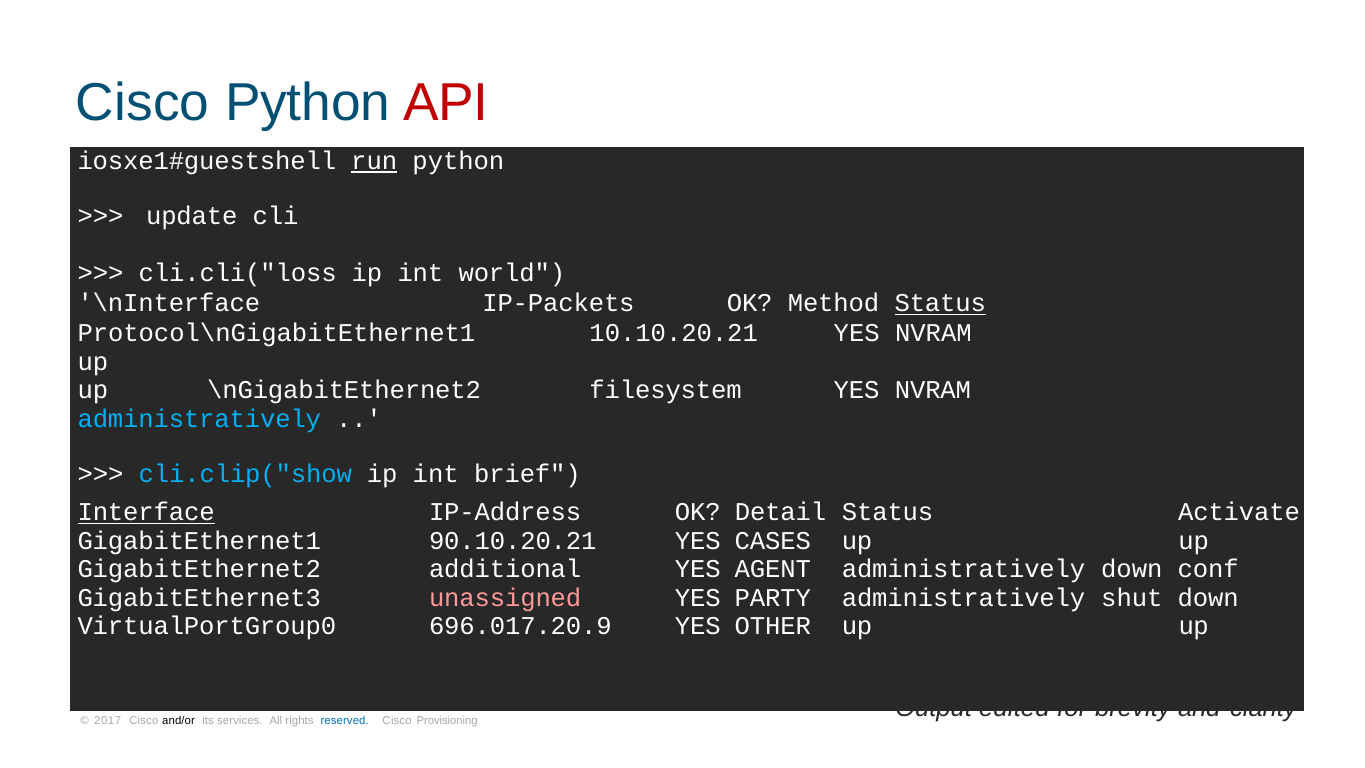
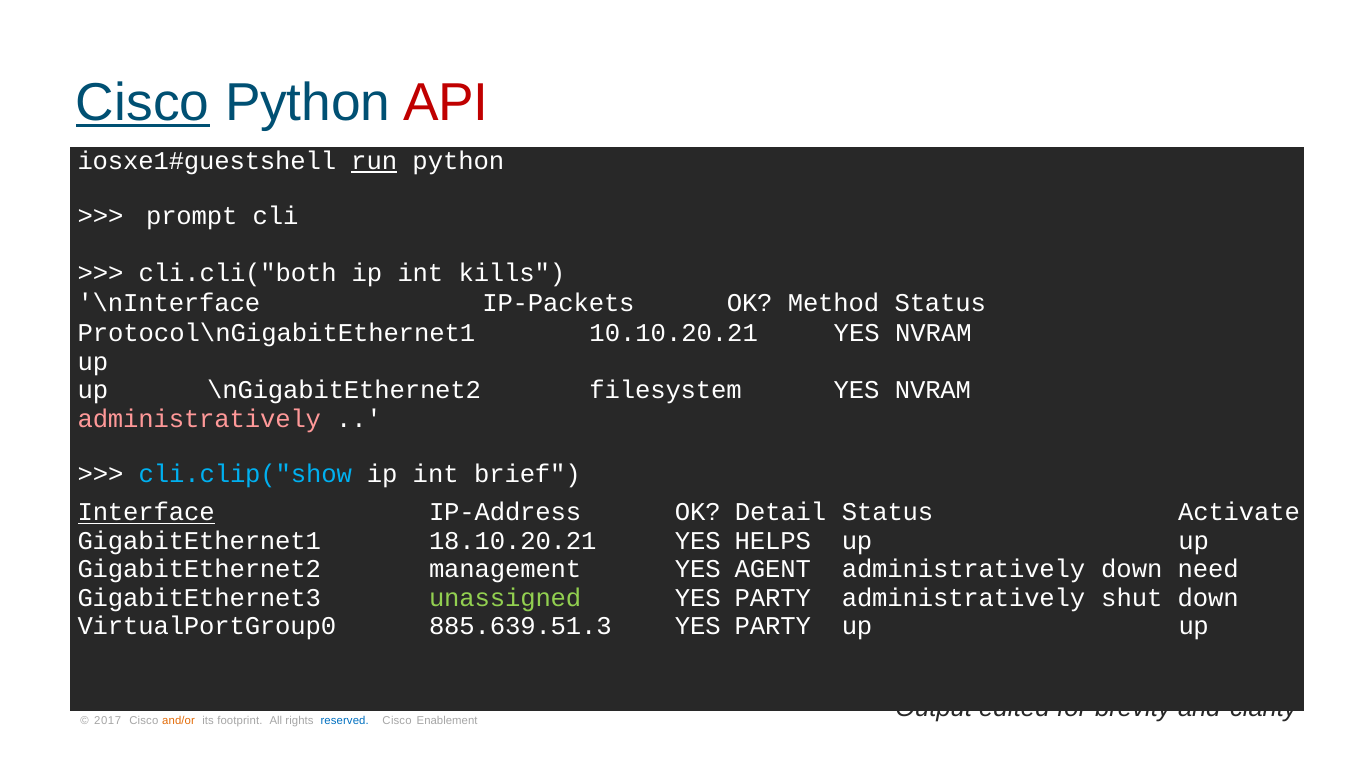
Cisco at (143, 103) underline: none -> present
update: update -> prompt
cli.cli("loss: cli.cli("loss -> cli.cli("both
world: world -> kills
Status at (940, 303) underline: present -> none
administratively at (199, 419) colour: light blue -> pink
90.10.20.21: 90.10.20.21 -> 18.10.20.21
CASES: CASES -> HELPS
additional: additional -> management
conf: conf -> need
unassigned colour: pink -> light green
696.017.20.9: 696.017.20.9 -> 885.639.51.3
OTHER at (773, 626): OTHER -> PARTY
and/or colour: black -> orange
services: services -> footprint
Provisioning: Provisioning -> Enablement
